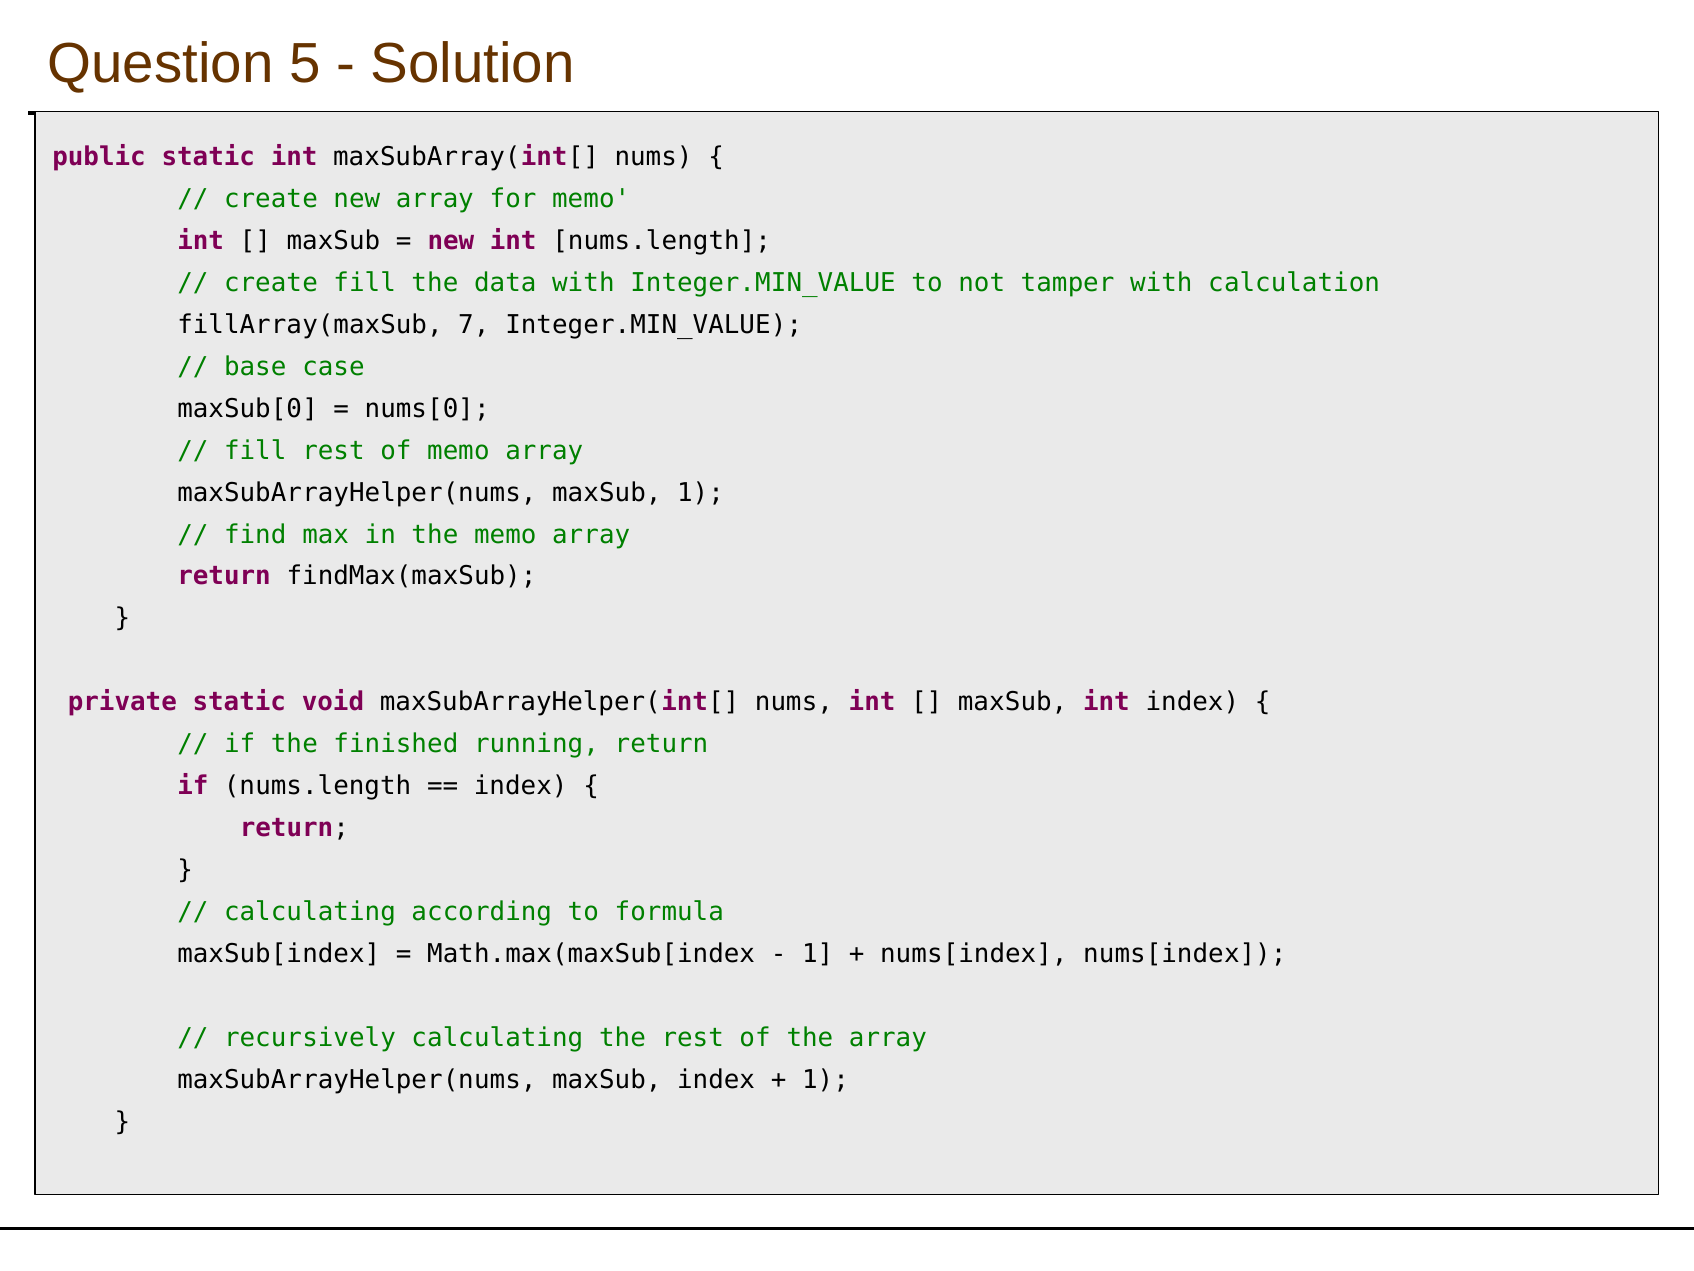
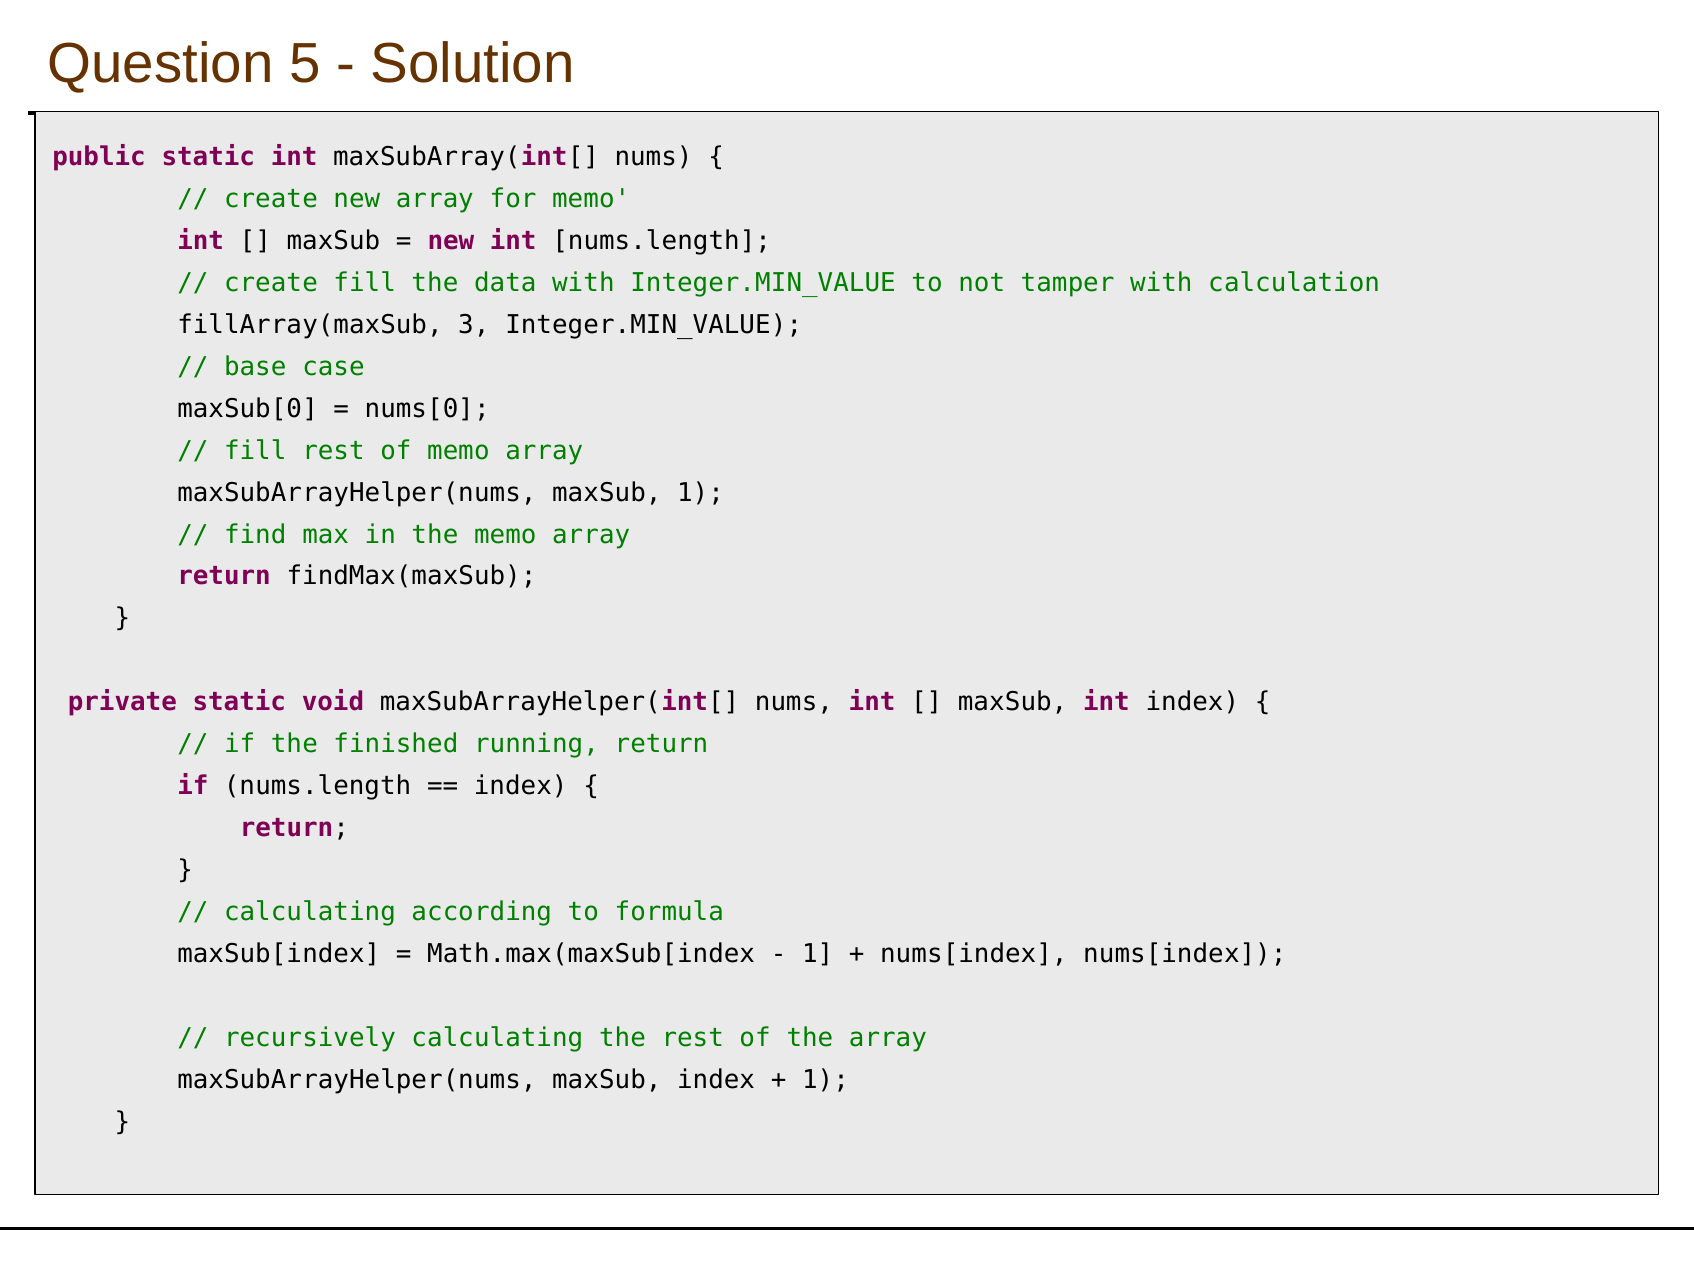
7: 7 -> 3
